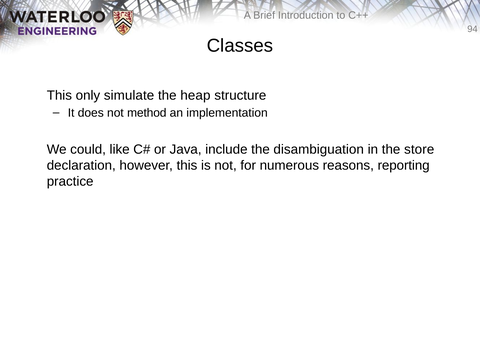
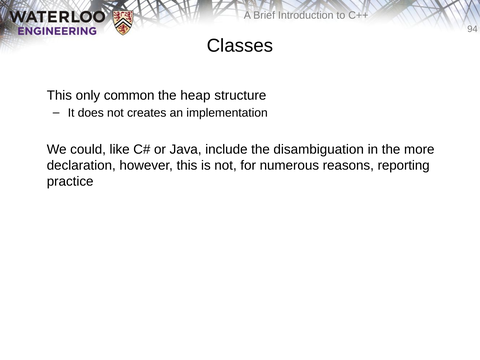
simulate: simulate -> common
method: method -> creates
store: store -> more
